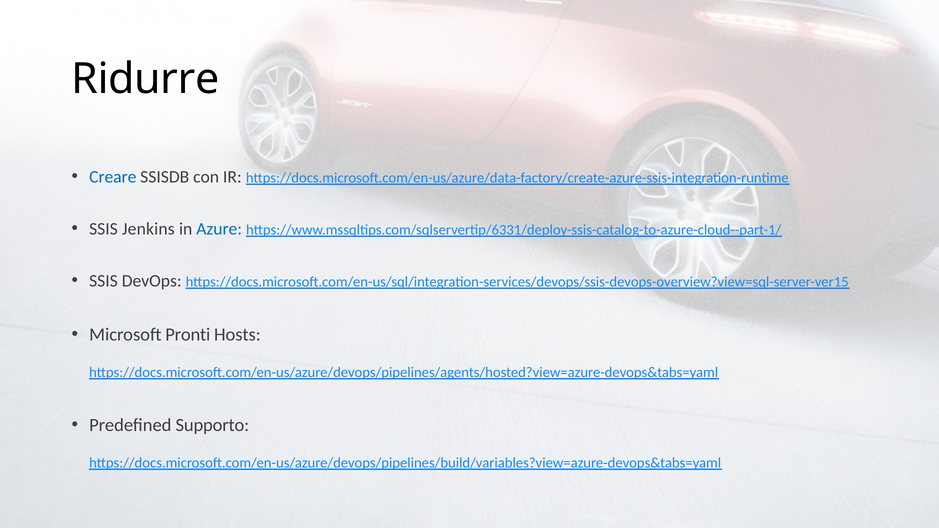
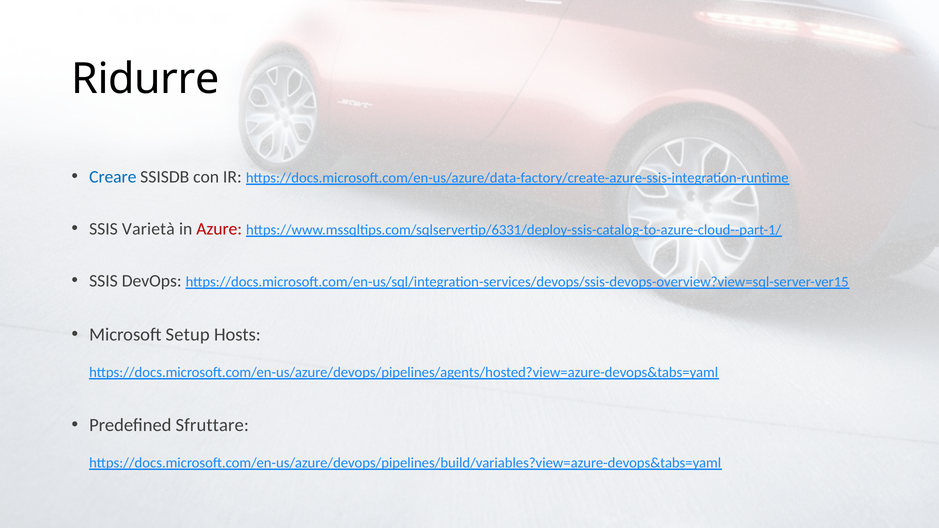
Jenkins: Jenkins -> Varietà
Azure colour: blue -> red
Pronti: Pronti -> Setup
Supporto: Supporto -> Sfruttare
